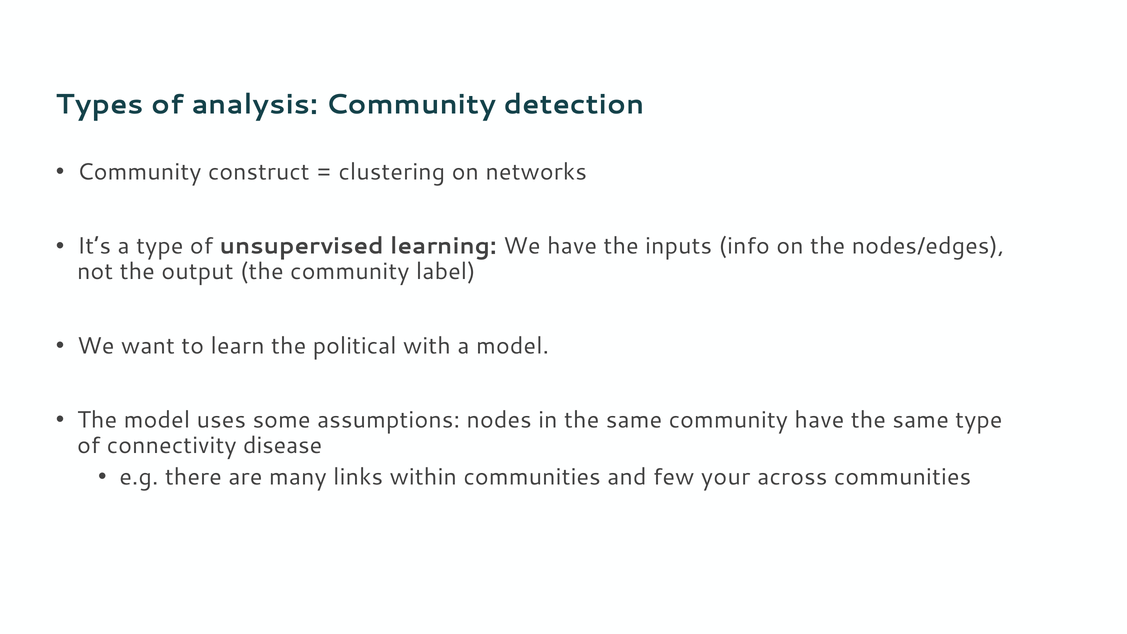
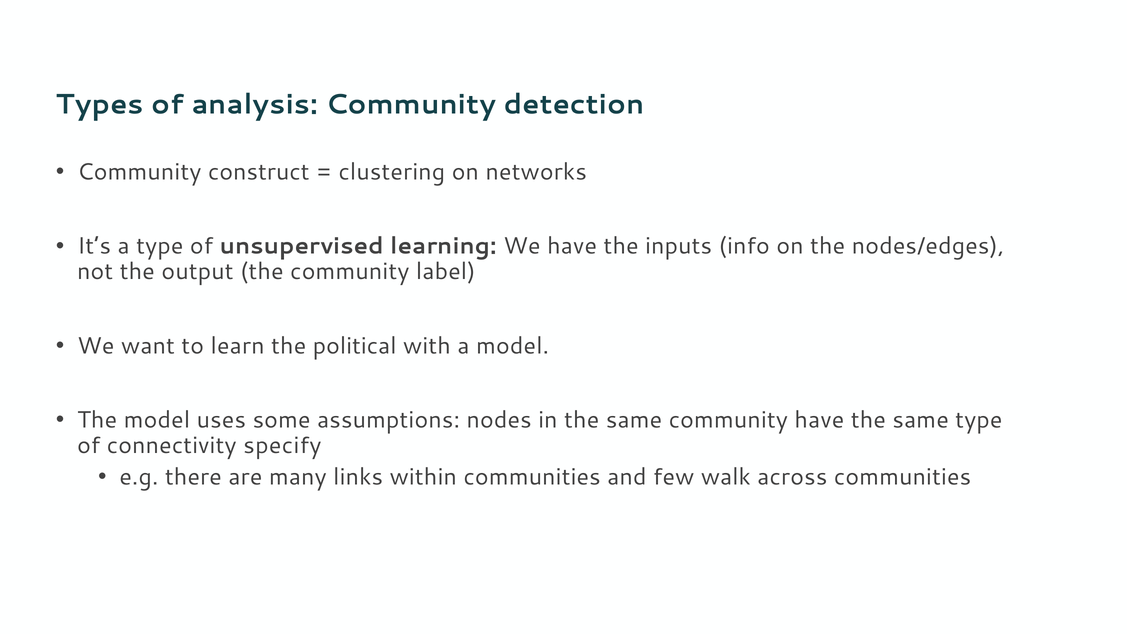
disease: disease -> specify
your: your -> walk
